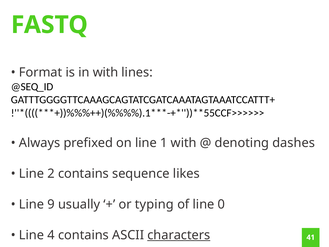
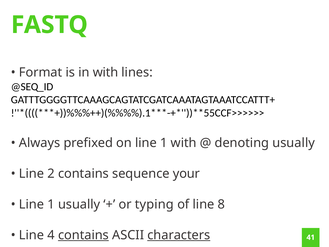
denoting dashes: dashes -> usually
likes: likes -> your
9 at (51, 204): 9 -> 1
0: 0 -> 8
contains at (83, 235) underline: none -> present
